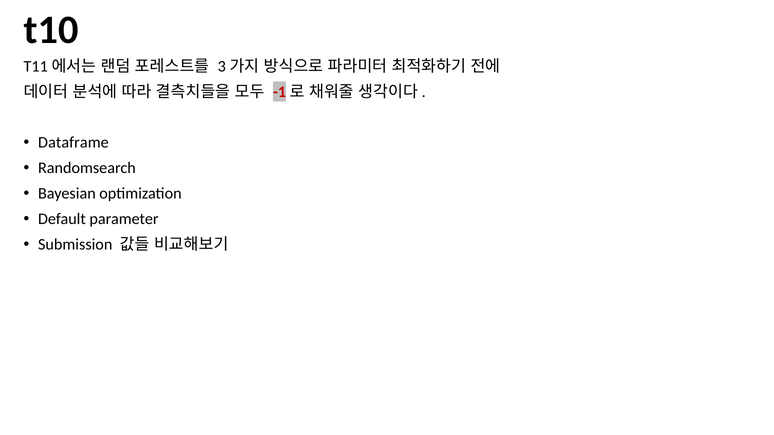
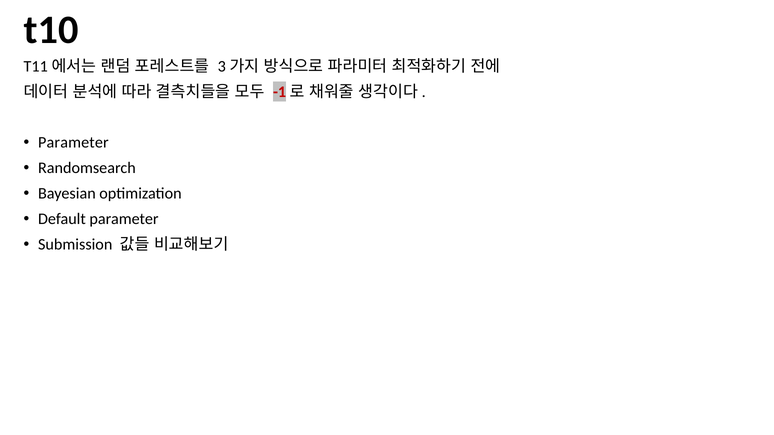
Dataframe at (73, 143): Dataframe -> Parameter
